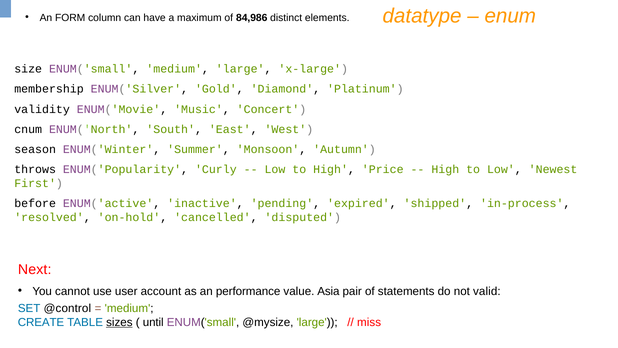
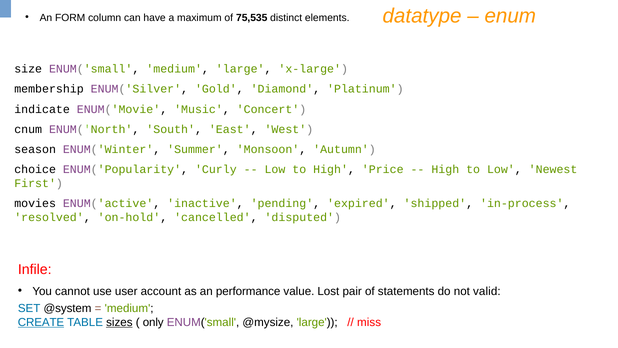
84,986: 84,986 -> 75,535
validity: validity -> indicate
throws: throws -> choice
before: before -> movies
Next: Next -> Infile
Asia: Asia -> Lost
@control: @control -> @system
CREATE underline: none -> present
until: until -> only
